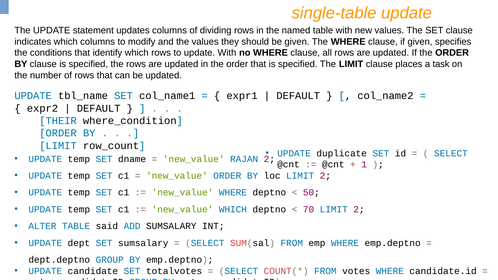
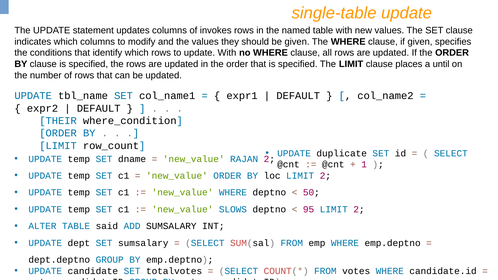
dividing: dividing -> invokes
task: task -> until
new_value WHICH: WHICH -> SLOWS
70: 70 -> 95
